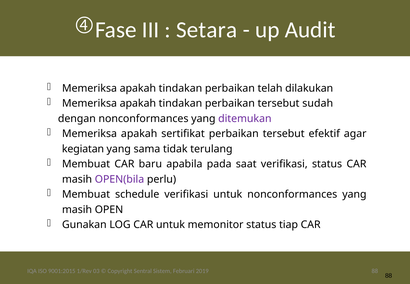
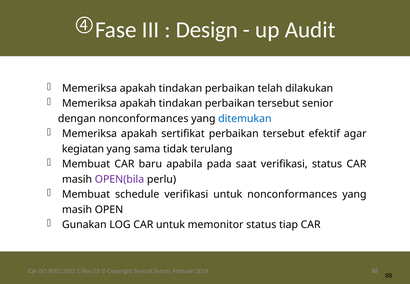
Setara: Setara -> Design
sudah: sudah -> senior
ditemukan colour: purple -> blue
